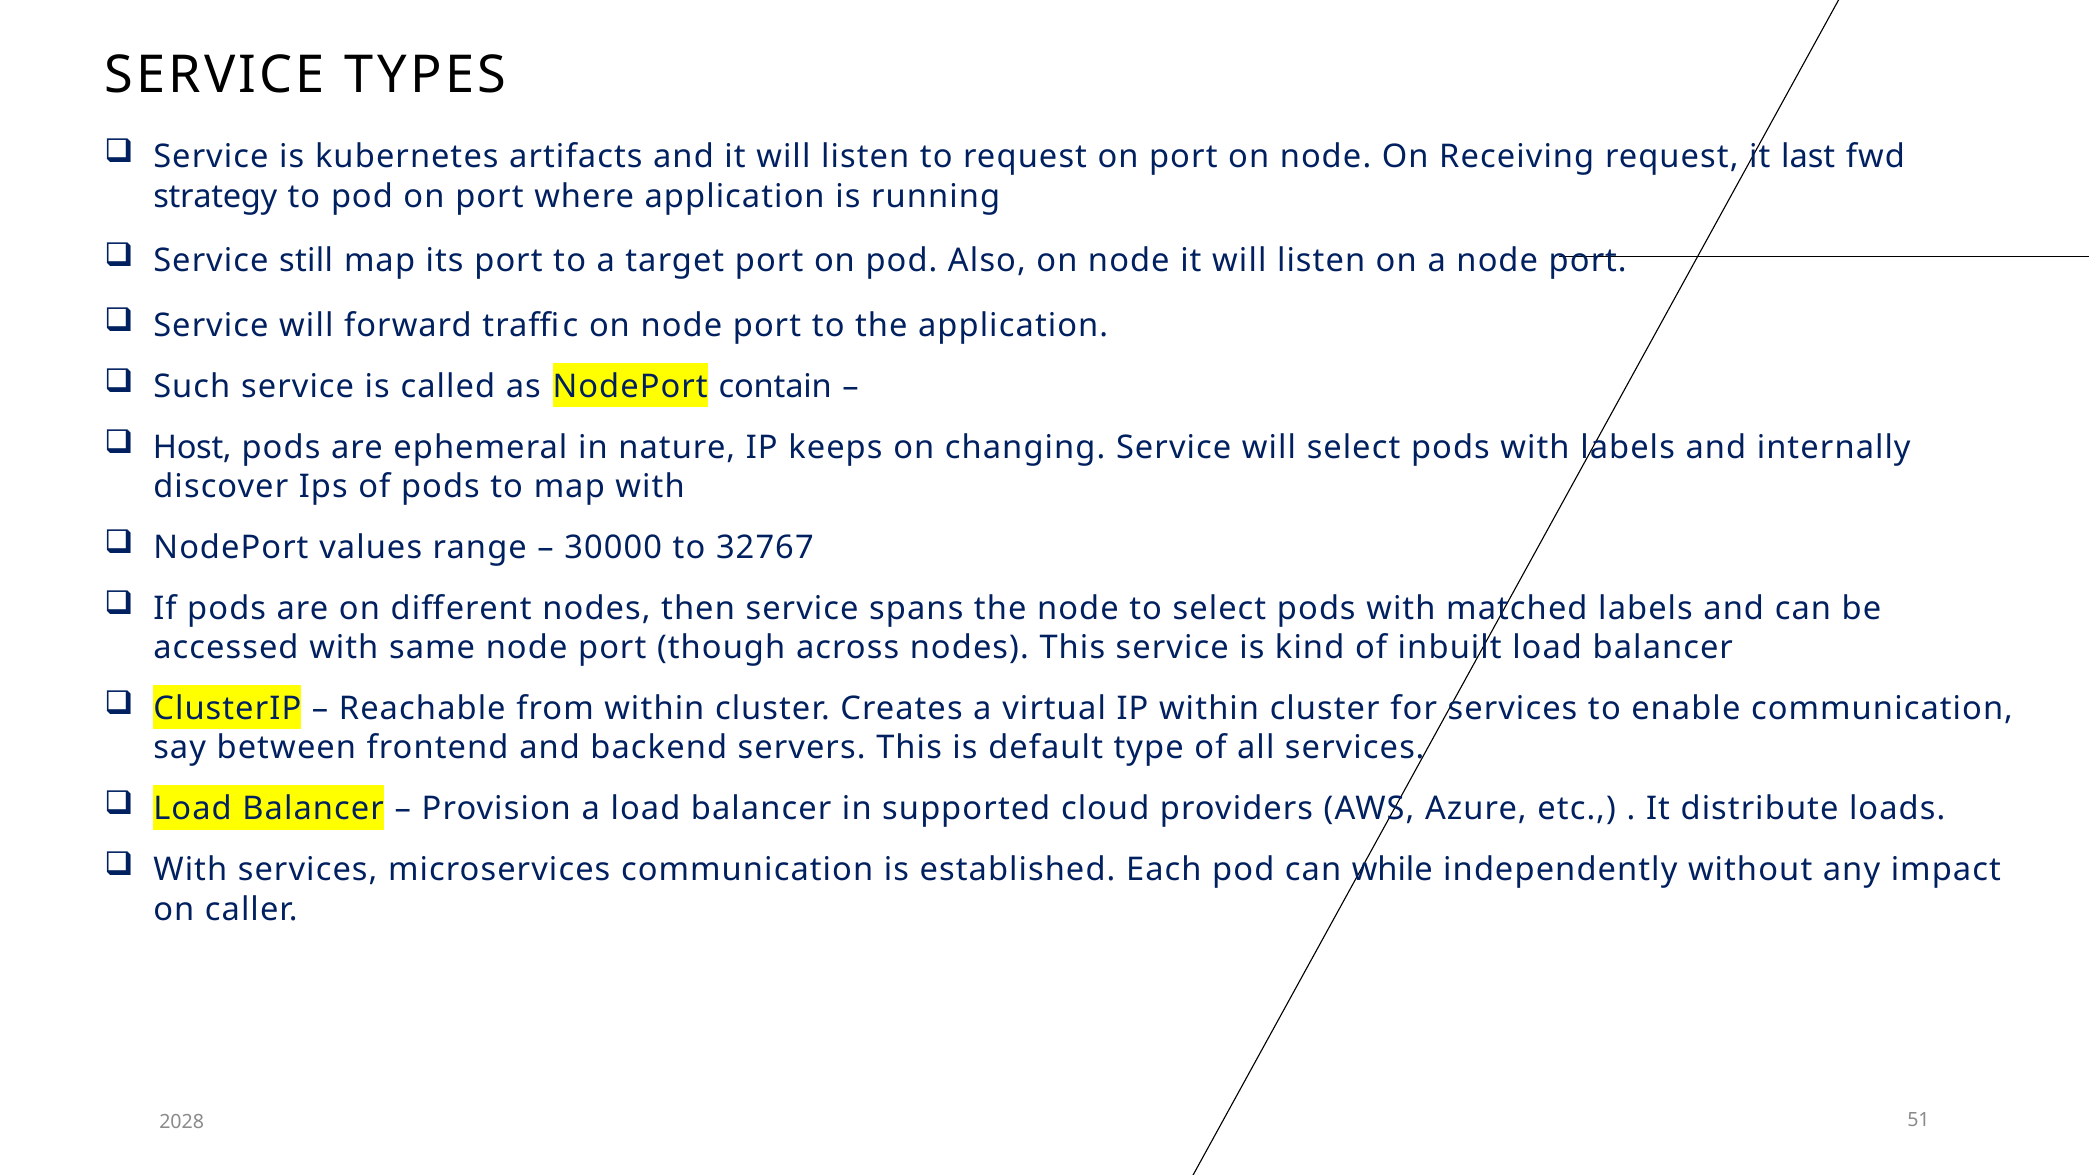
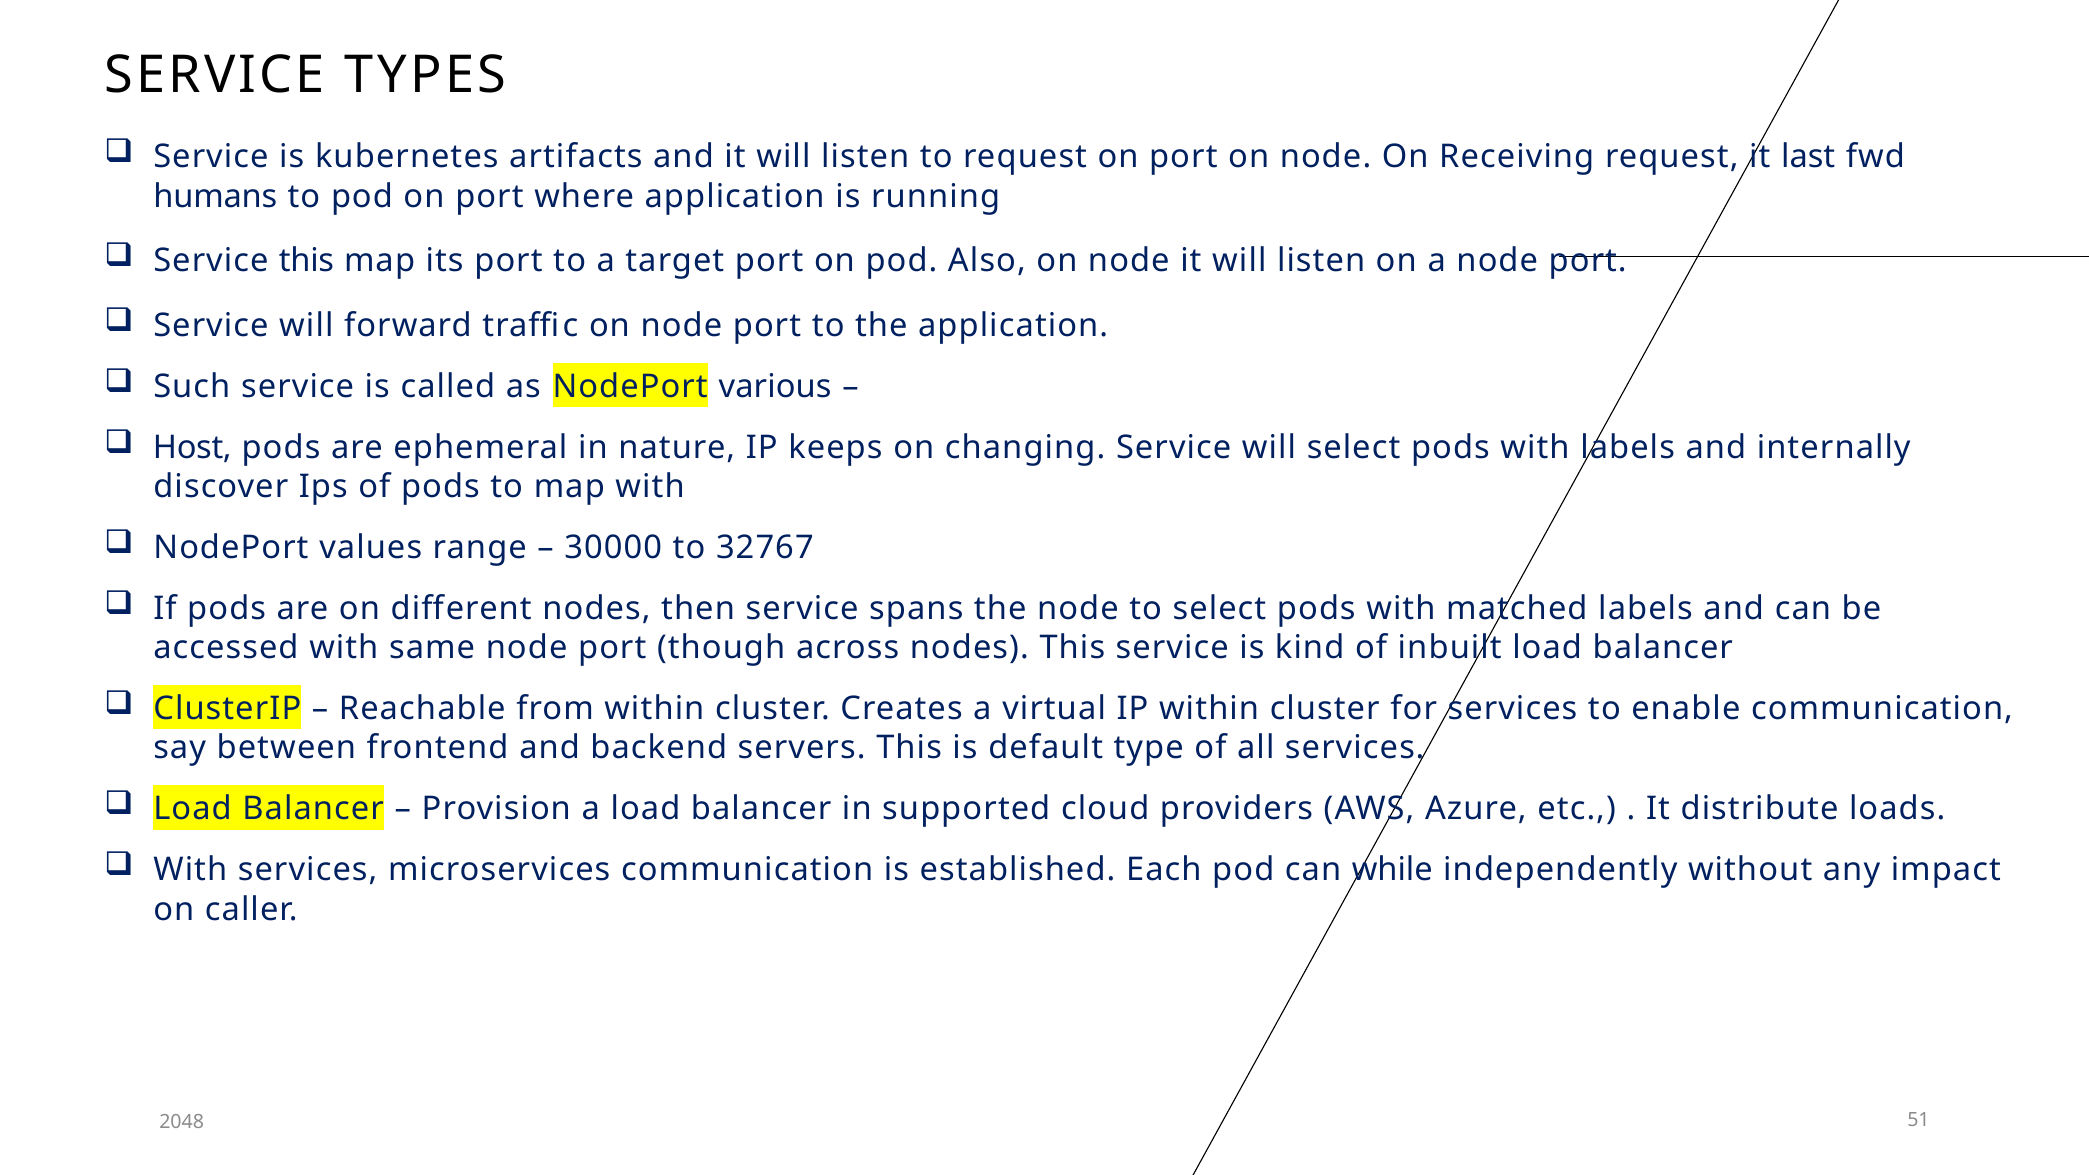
strategy: strategy -> humans
Service still: still -> this
contain: contain -> various
2028: 2028 -> 2048
